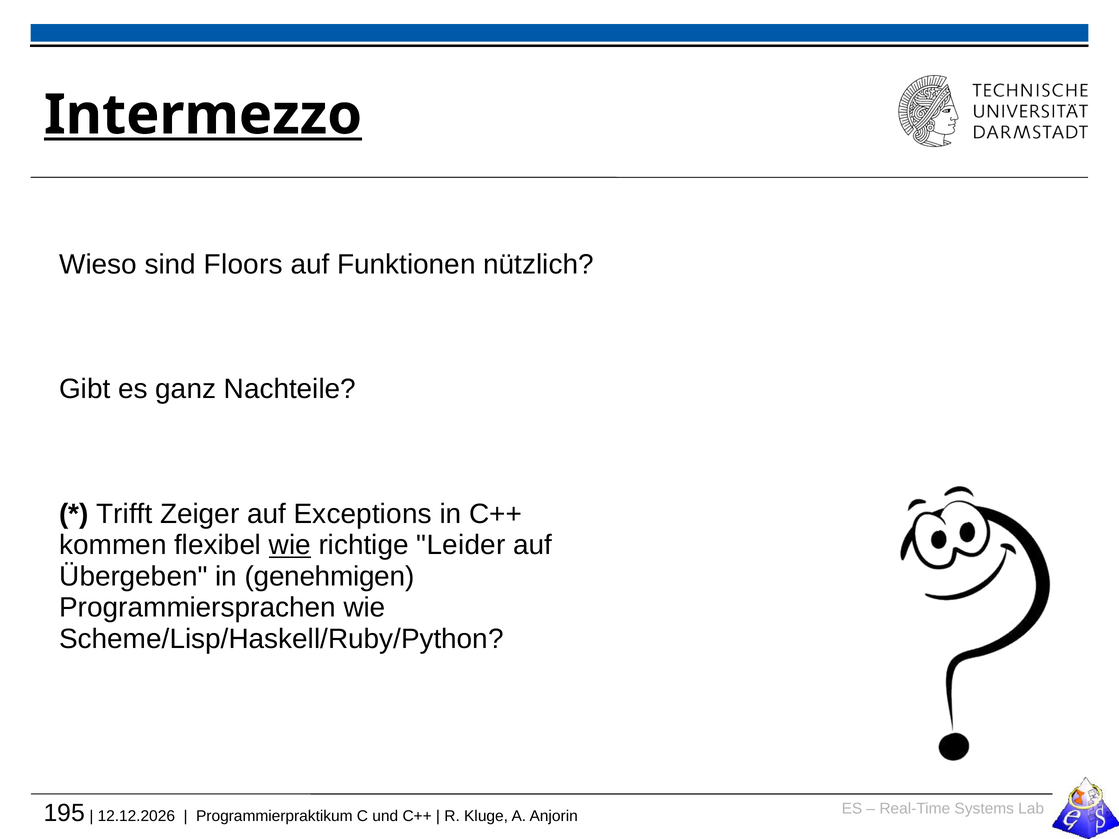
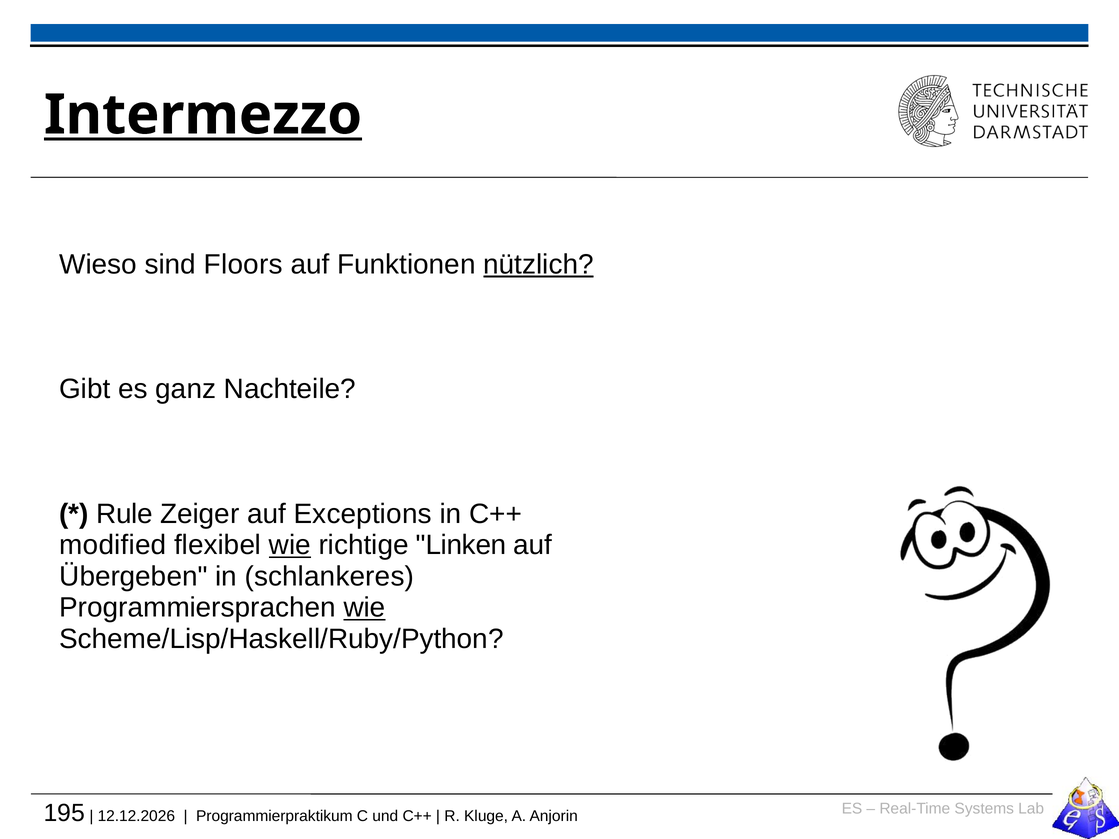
nützlich underline: none -> present
Trifft: Trifft -> Rule
kommen: kommen -> modified
Leider: Leider -> Linken
genehmigen: genehmigen -> schlankeres
wie at (365, 608) underline: none -> present
